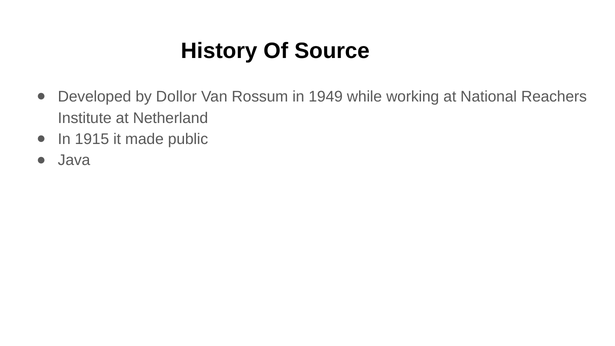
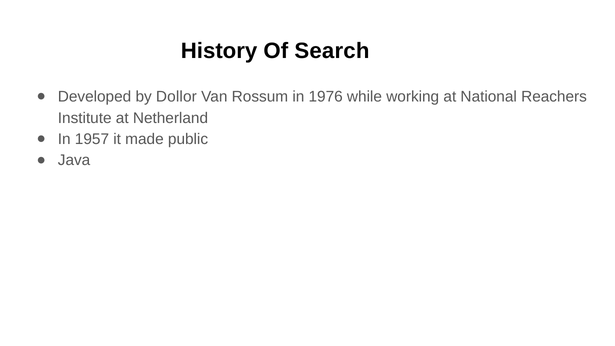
Source: Source -> Search
1949: 1949 -> 1976
1915: 1915 -> 1957
